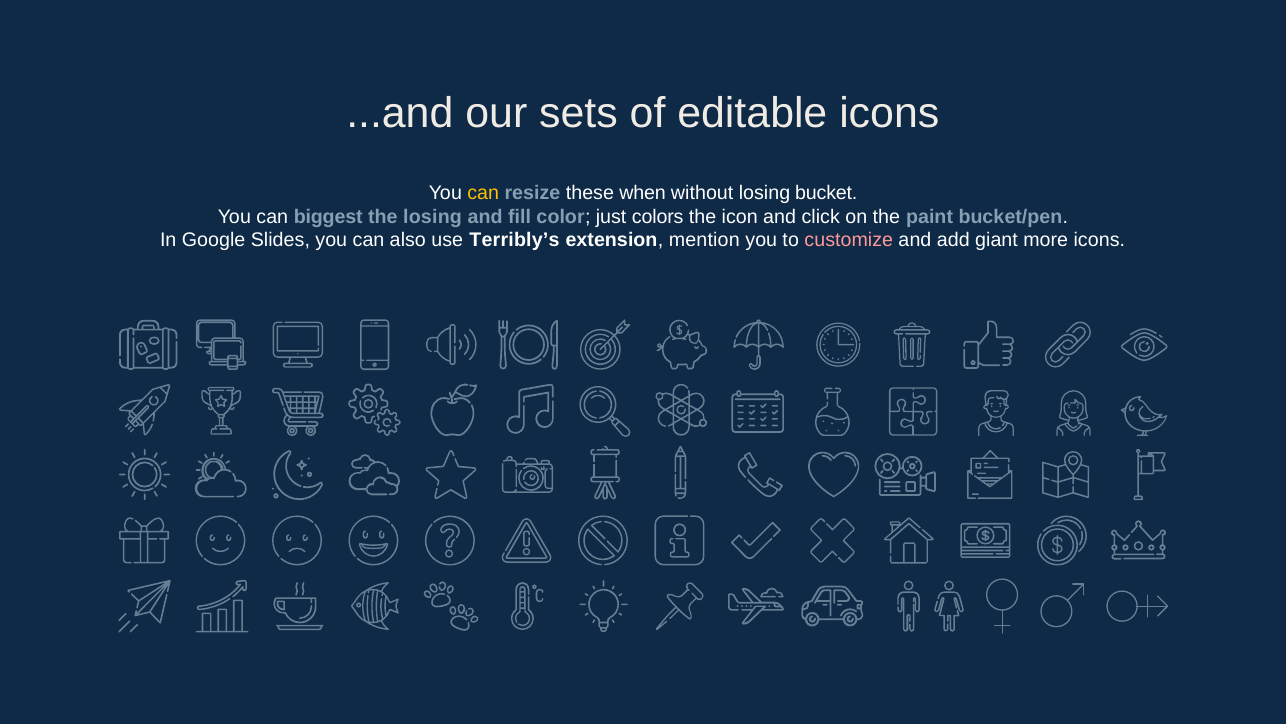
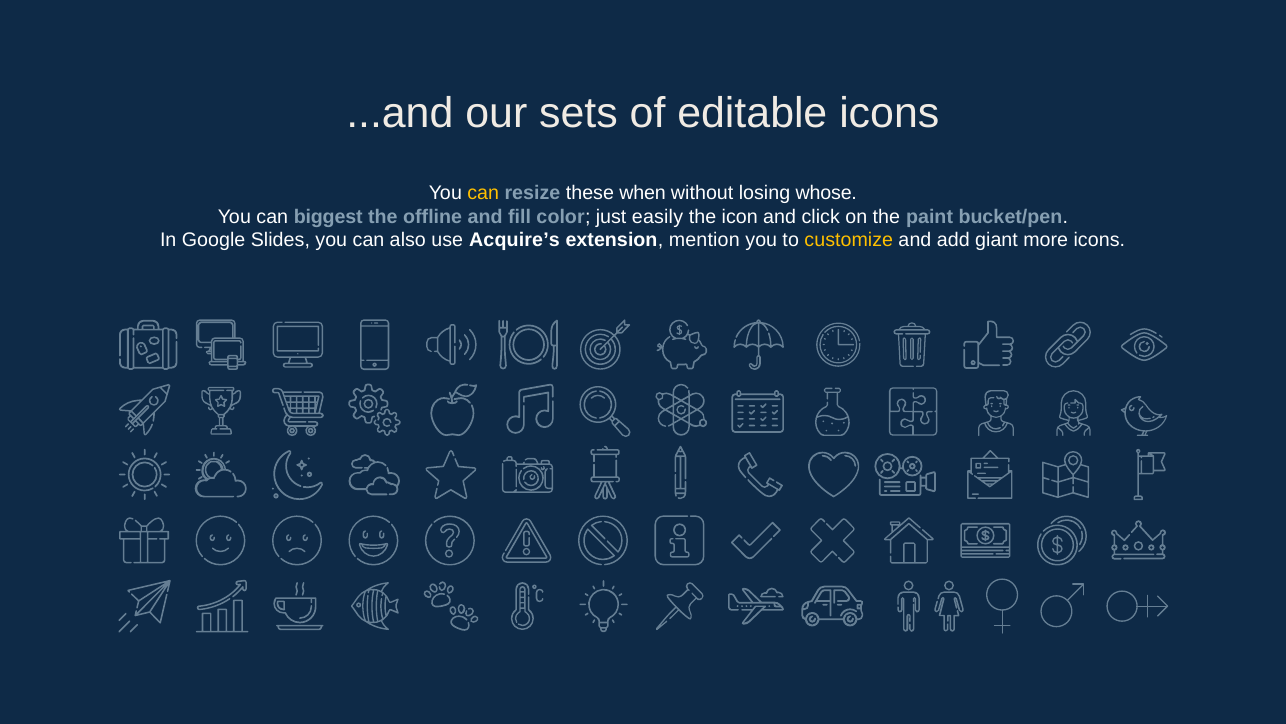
bucket: bucket -> whose
the losing: losing -> offline
colors: colors -> easily
Terribly’s: Terribly’s -> Acquire’s
customize colour: pink -> yellow
